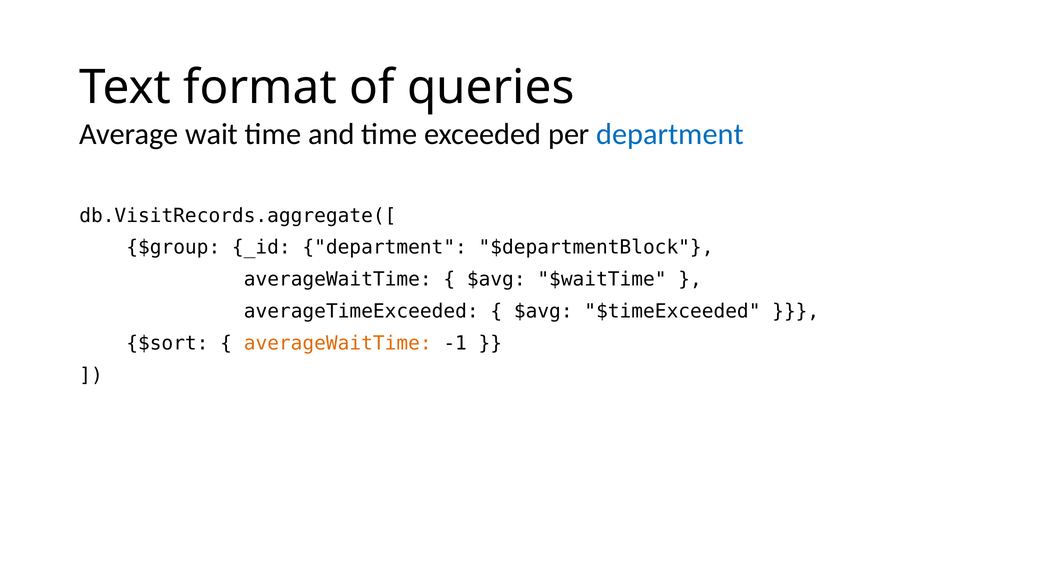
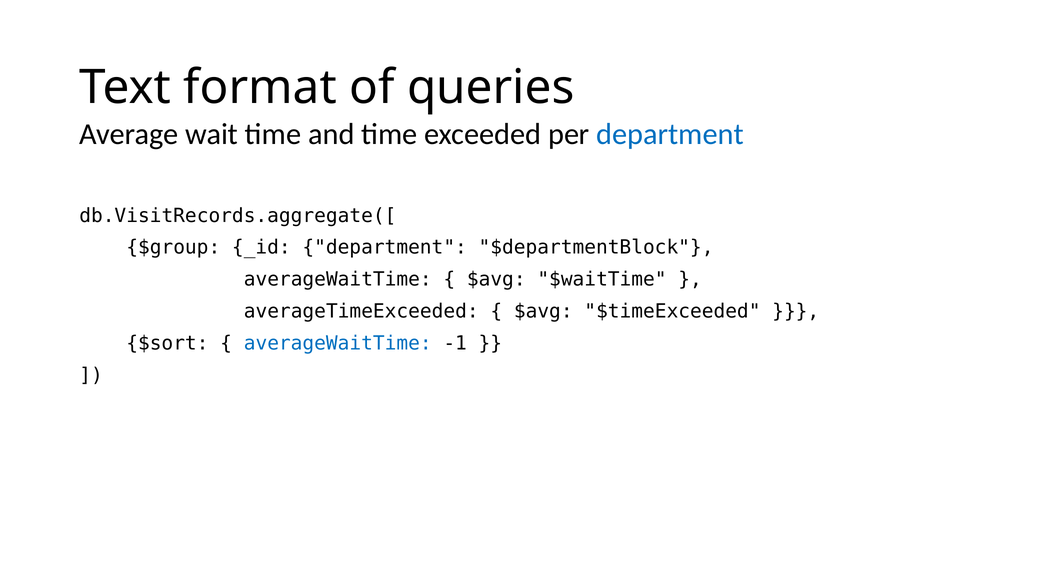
averageWaitTime at (338, 343) colour: orange -> blue
